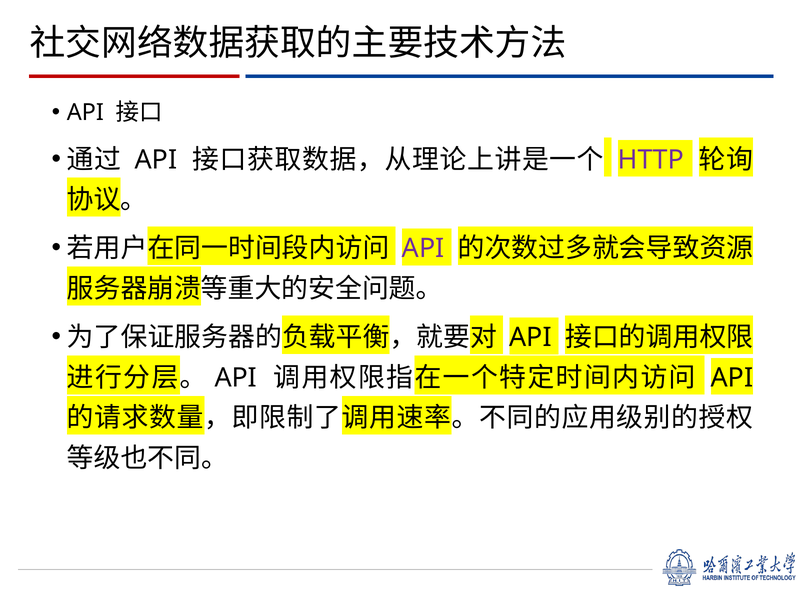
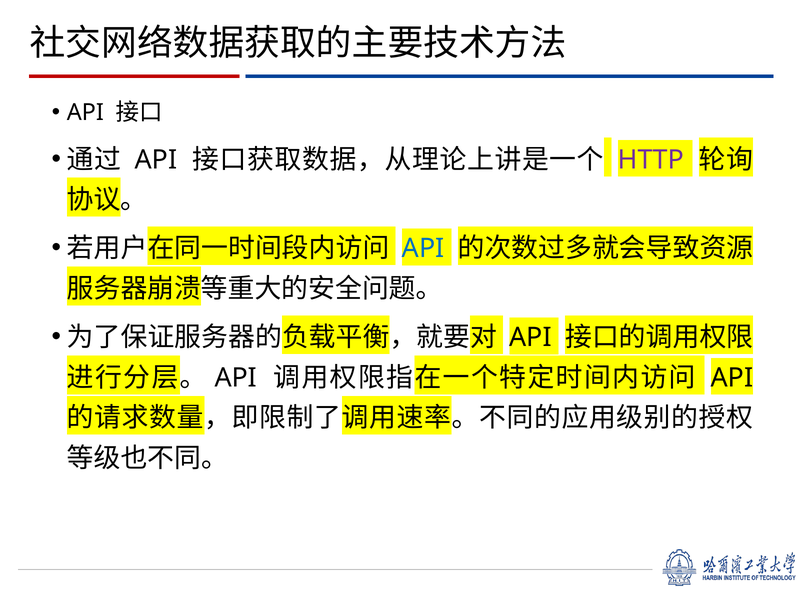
API at (423, 249) colour: purple -> blue
